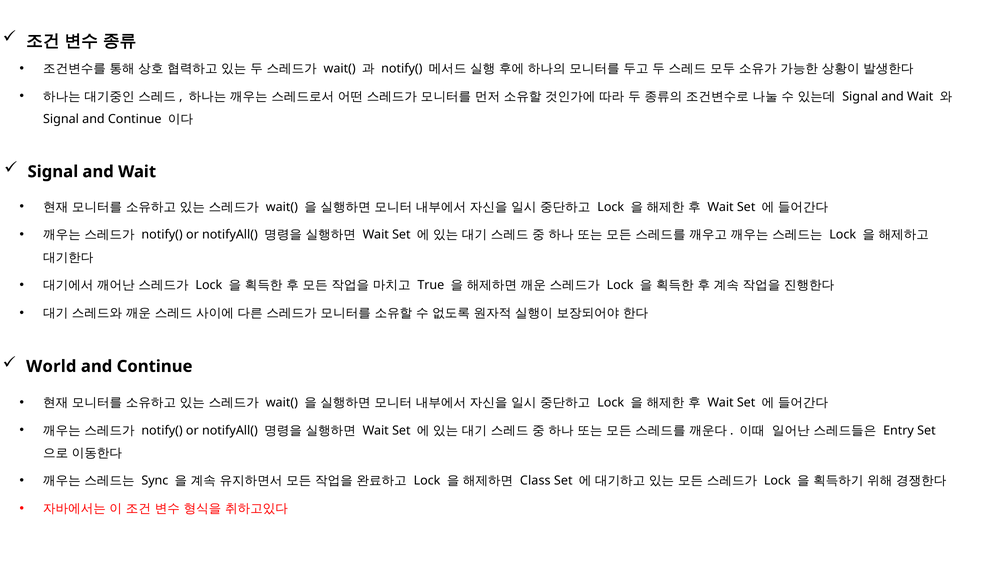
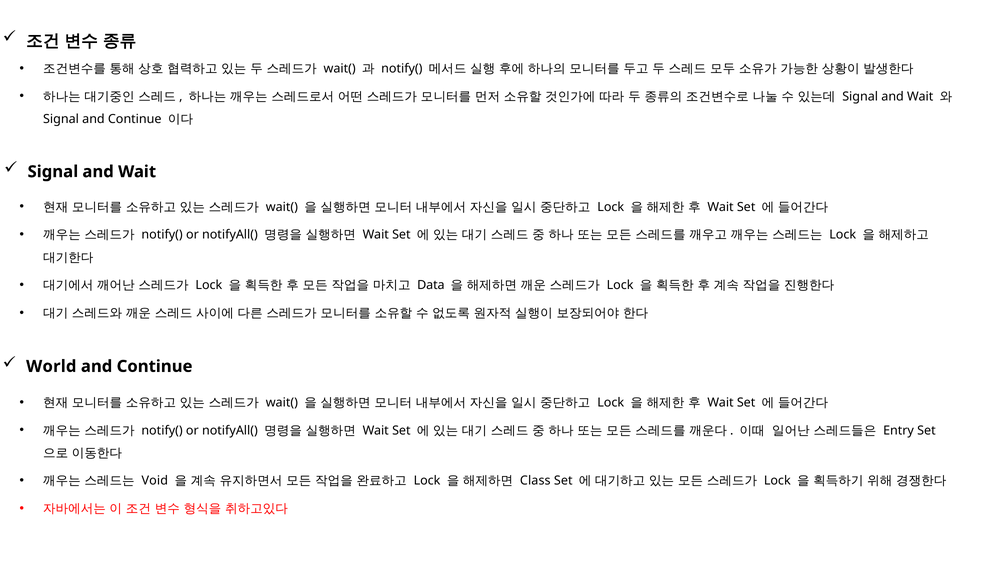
True: True -> Data
Sync: Sync -> Void
